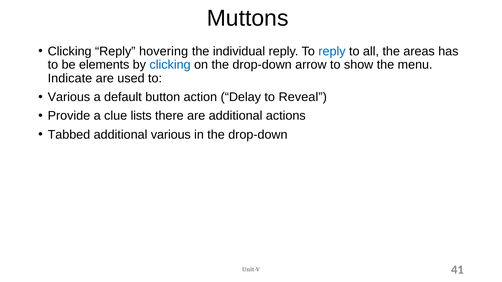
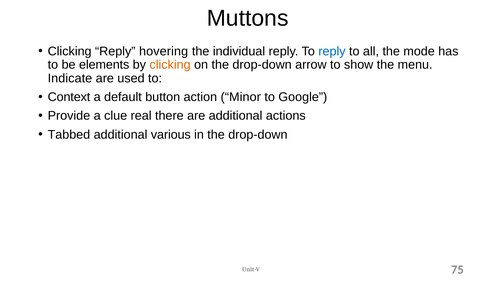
areas: areas -> mode
clicking at (170, 65) colour: blue -> orange
Various at (69, 97): Various -> Context
Delay: Delay -> Minor
Reveal: Reveal -> Google
lists: lists -> real
41: 41 -> 75
